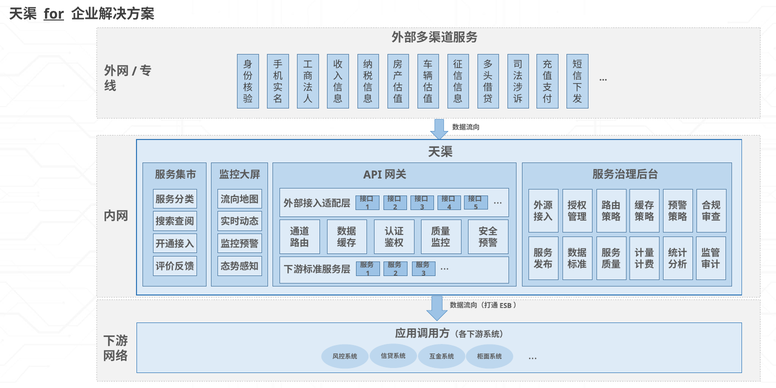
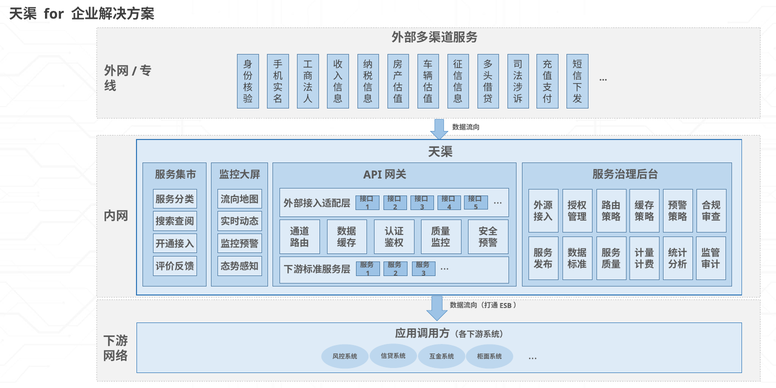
for underline: present -> none
